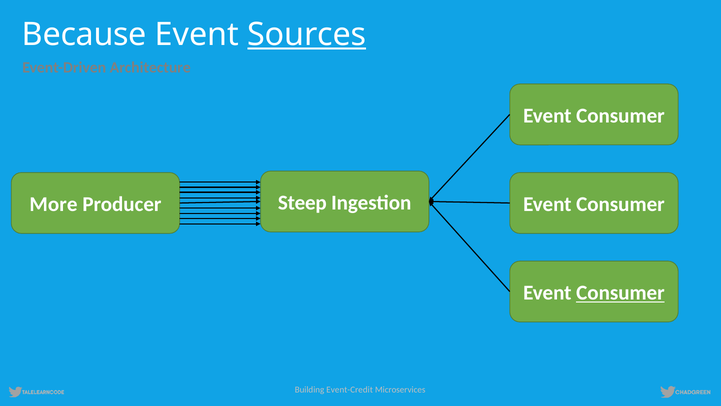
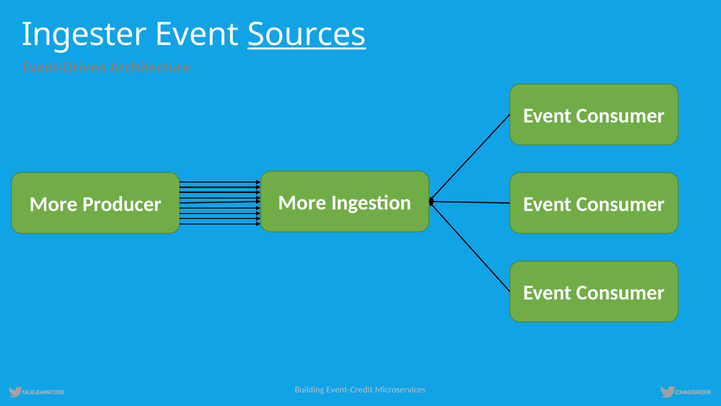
Because: Because -> Ingester
Producer Steep: Steep -> More
Consumer at (620, 293) underline: present -> none
